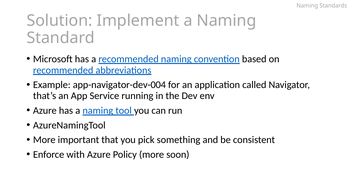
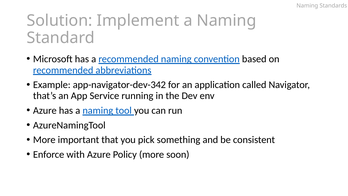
app-navigator-dev-004: app-navigator-dev-004 -> app-navigator-dev-342
